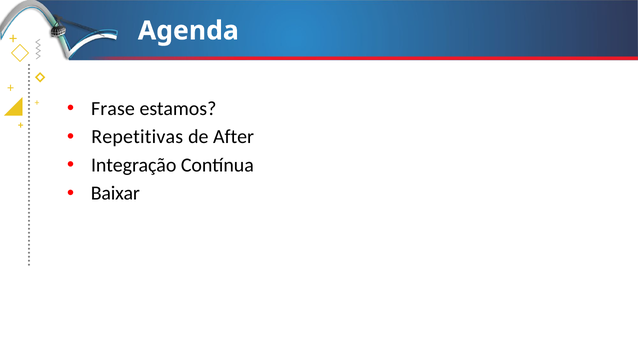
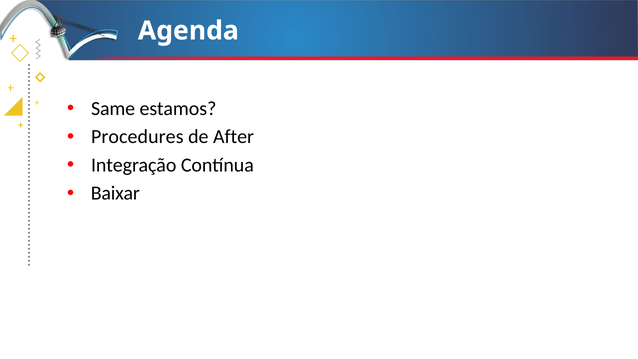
Frase: Frase -> Same
Repetitivas: Repetitivas -> Procedures
